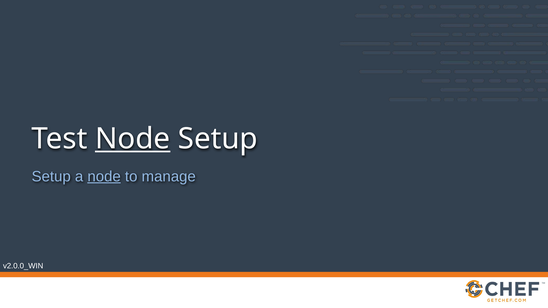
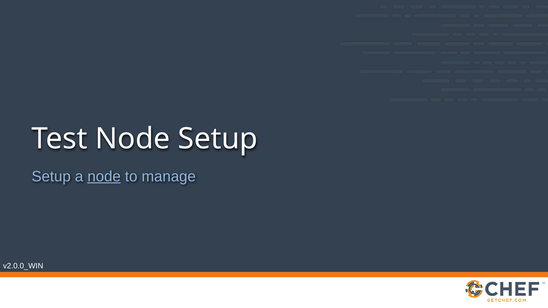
Node at (133, 139) underline: present -> none
